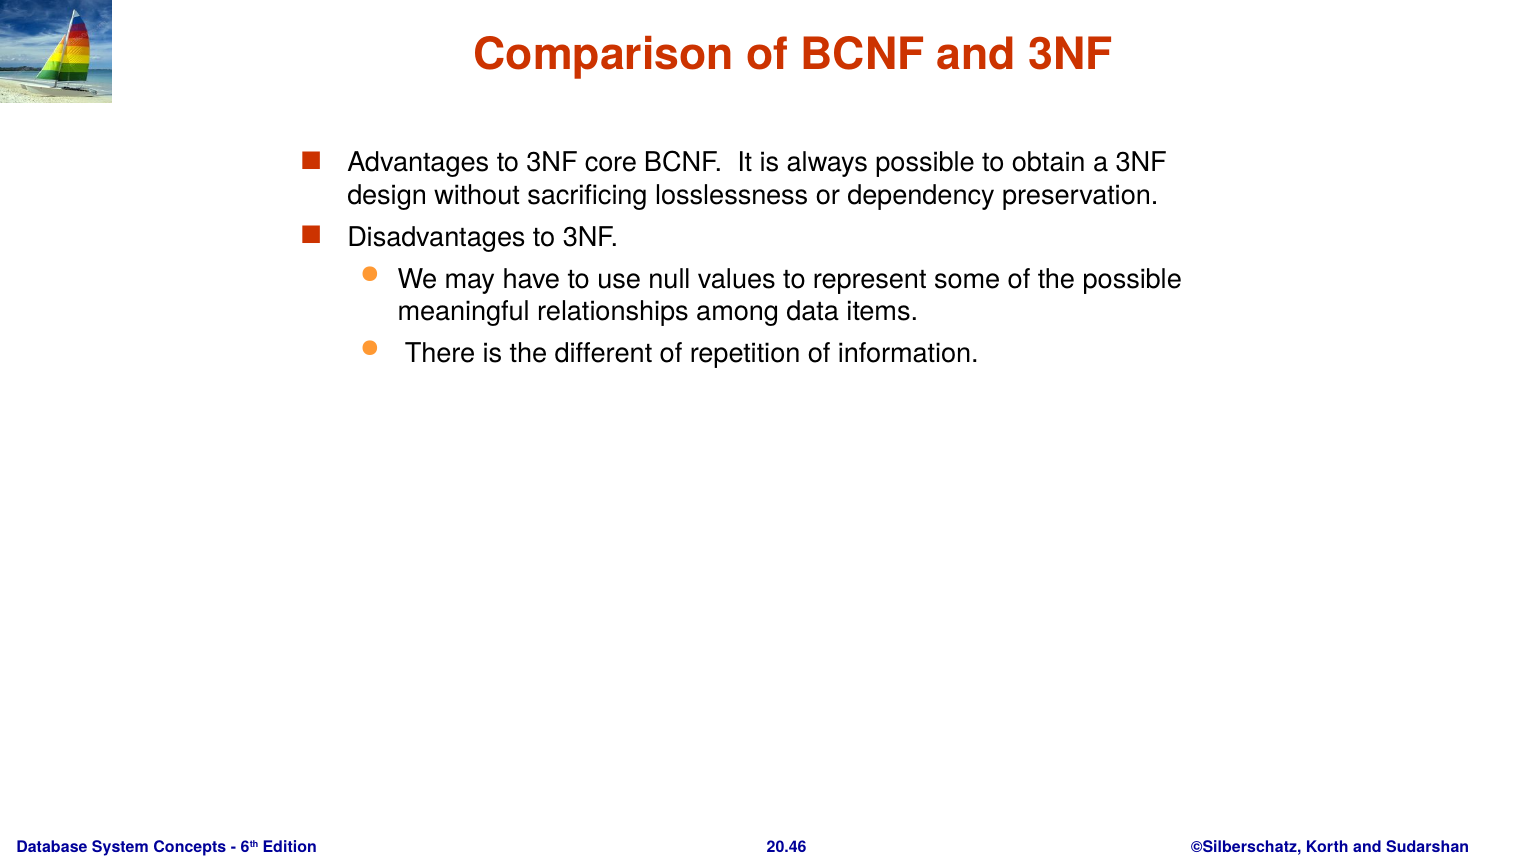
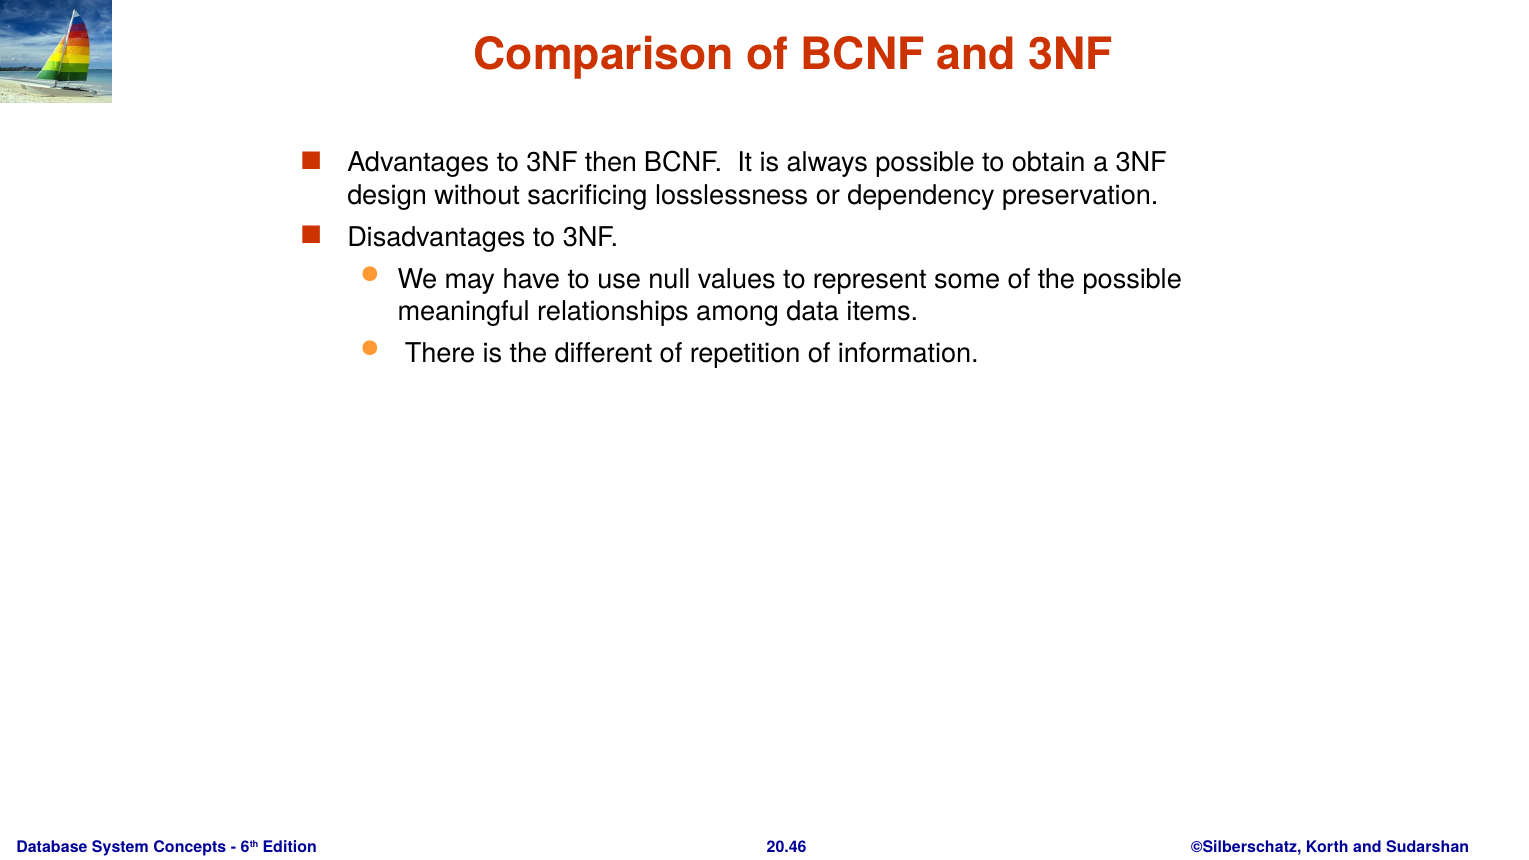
core: core -> then
